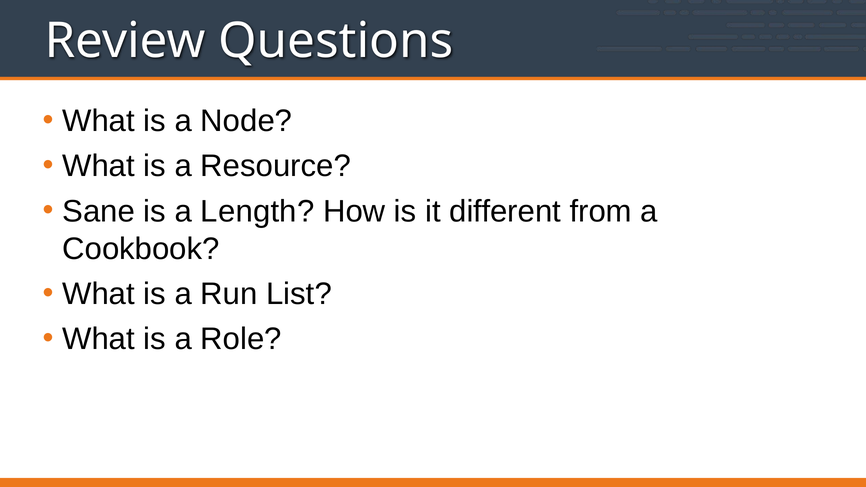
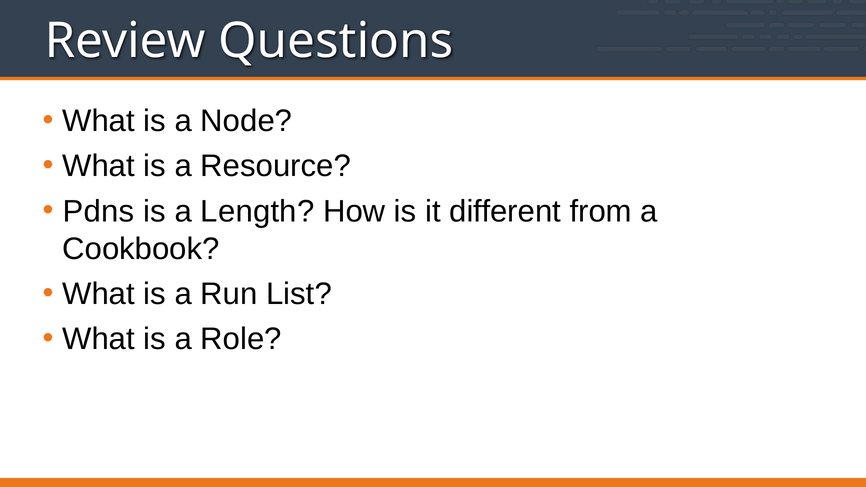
Sane: Sane -> Pdns
